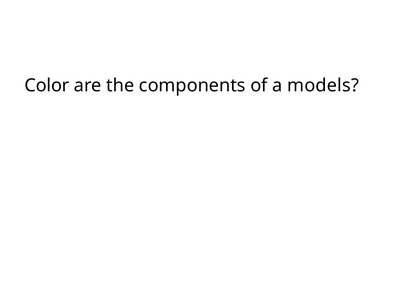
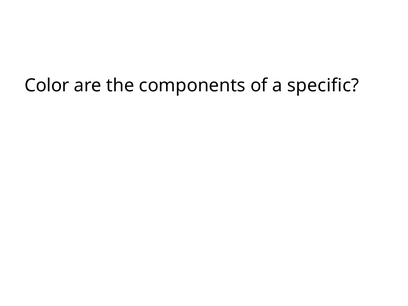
models: models -> specific
